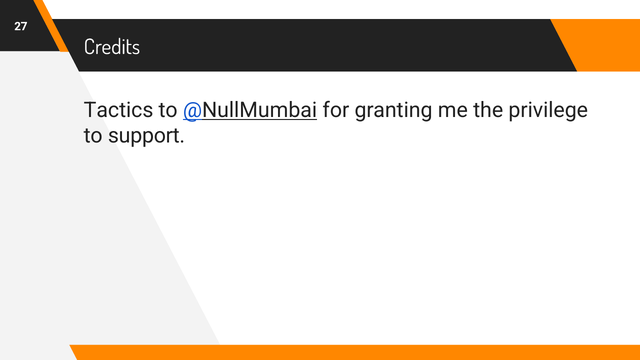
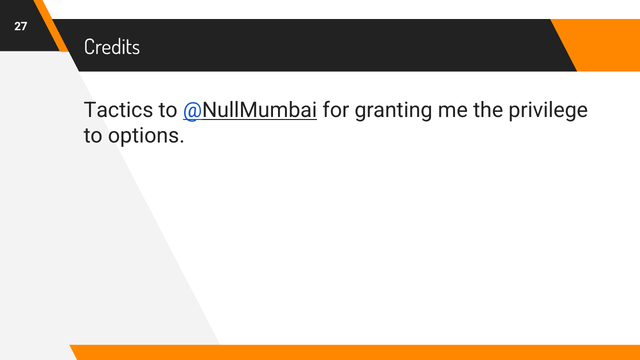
support: support -> options
